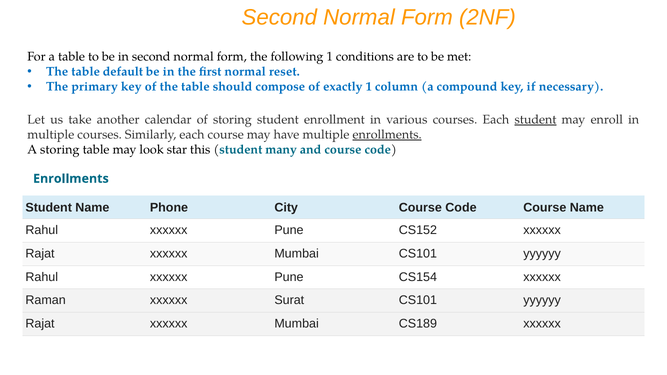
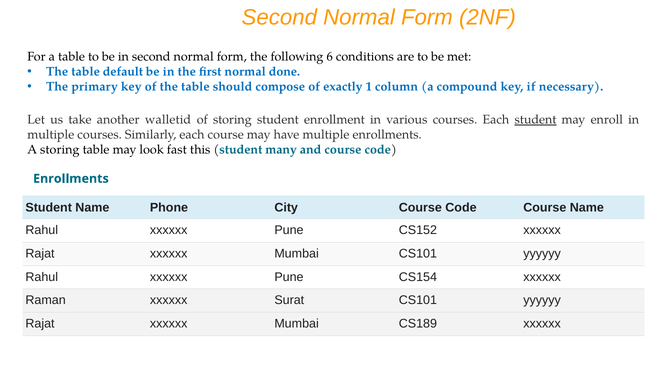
following 1: 1 -> 6
reset: reset -> done
calendar: calendar -> walletid
enrollments at (387, 135) underline: present -> none
star: star -> fast
